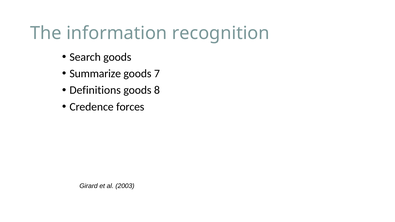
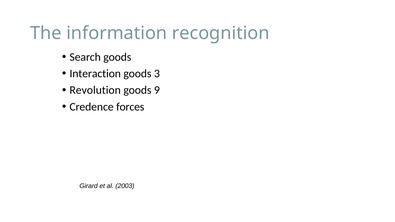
Summarize: Summarize -> Interaction
7: 7 -> 3
Definitions: Definitions -> Revolution
8: 8 -> 9
